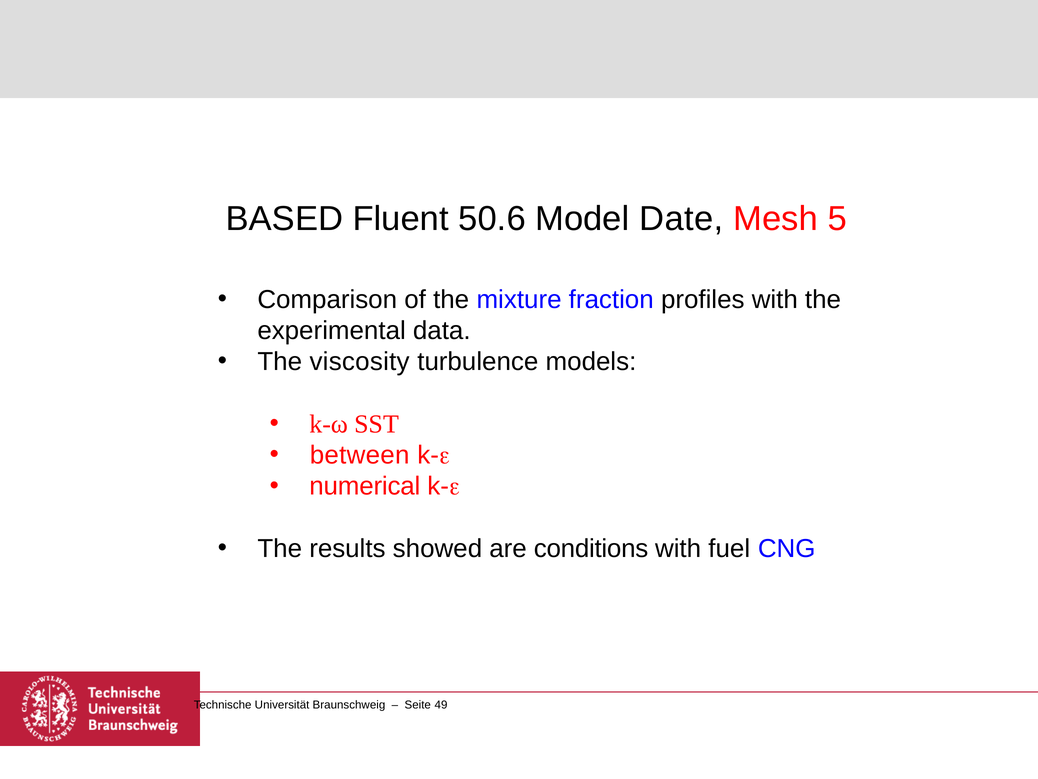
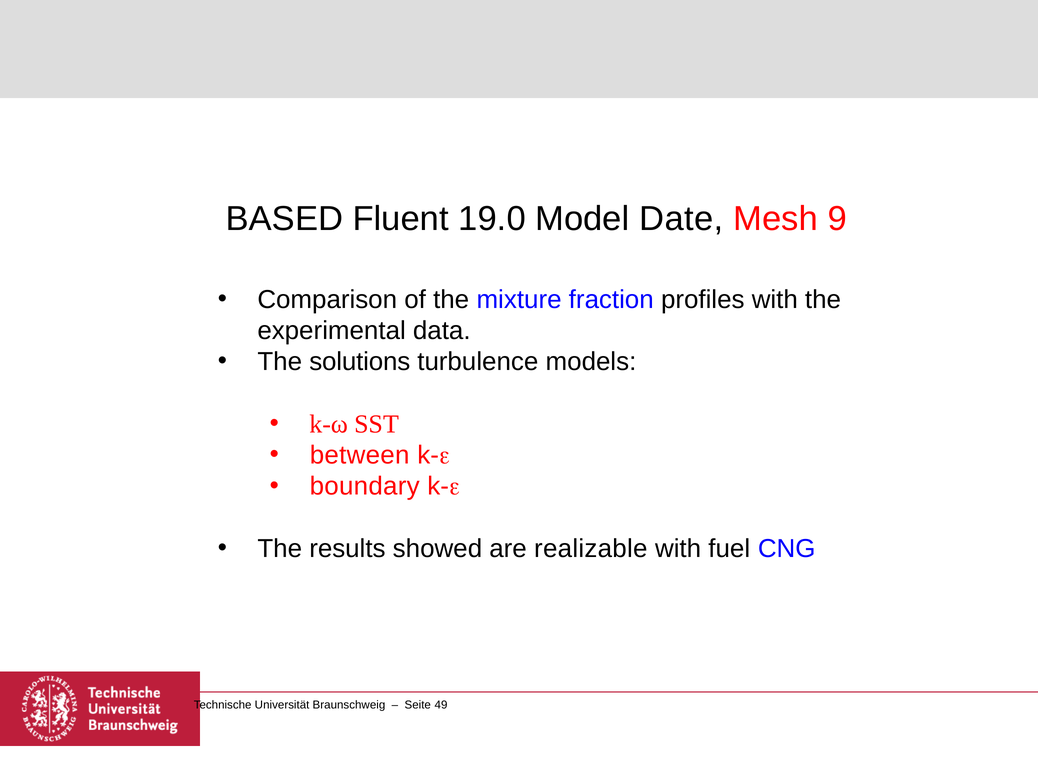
50.6: 50.6 -> 19.0
5: 5 -> 9
viscosity: viscosity -> solutions
numerical: numerical -> boundary
conditions: conditions -> realizable
